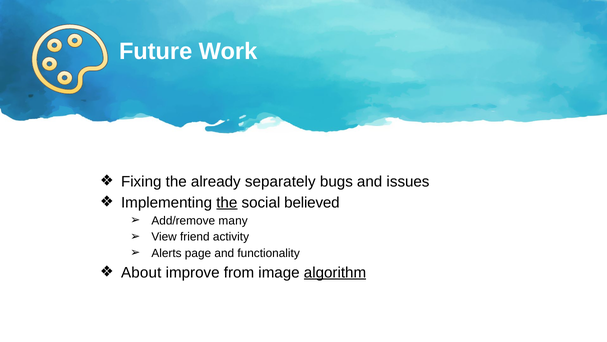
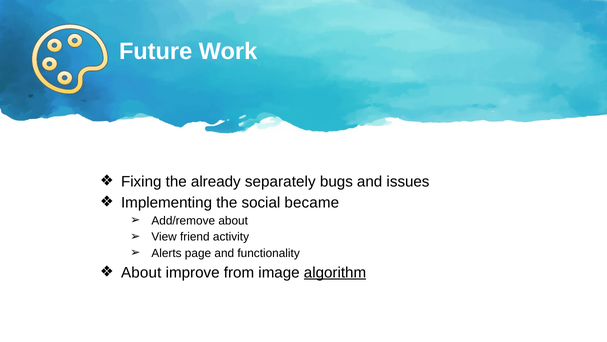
the at (227, 202) underline: present -> none
believed: believed -> became
Add/remove many: many -> about
